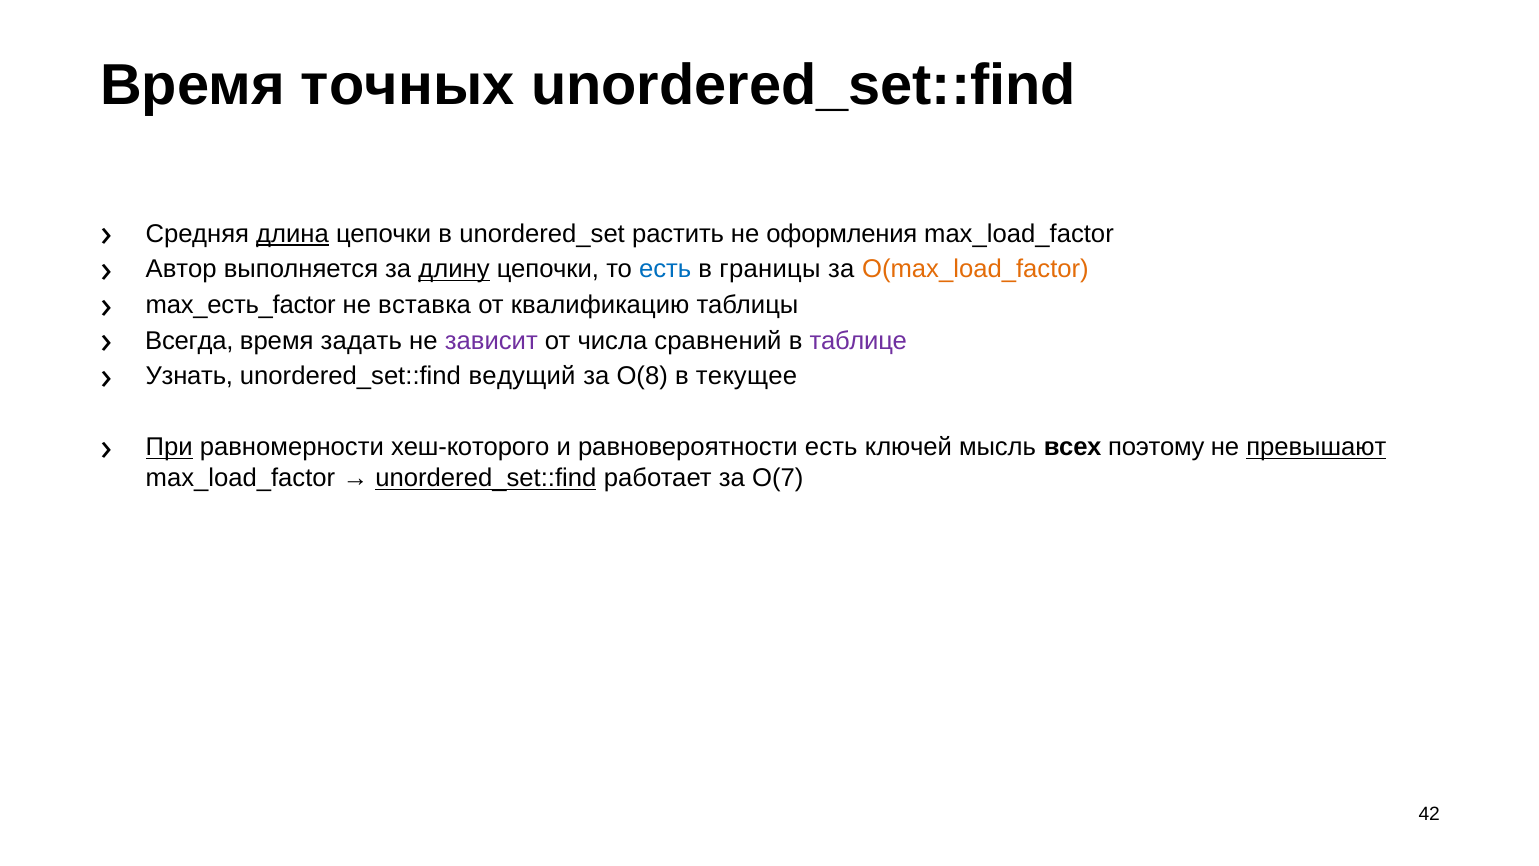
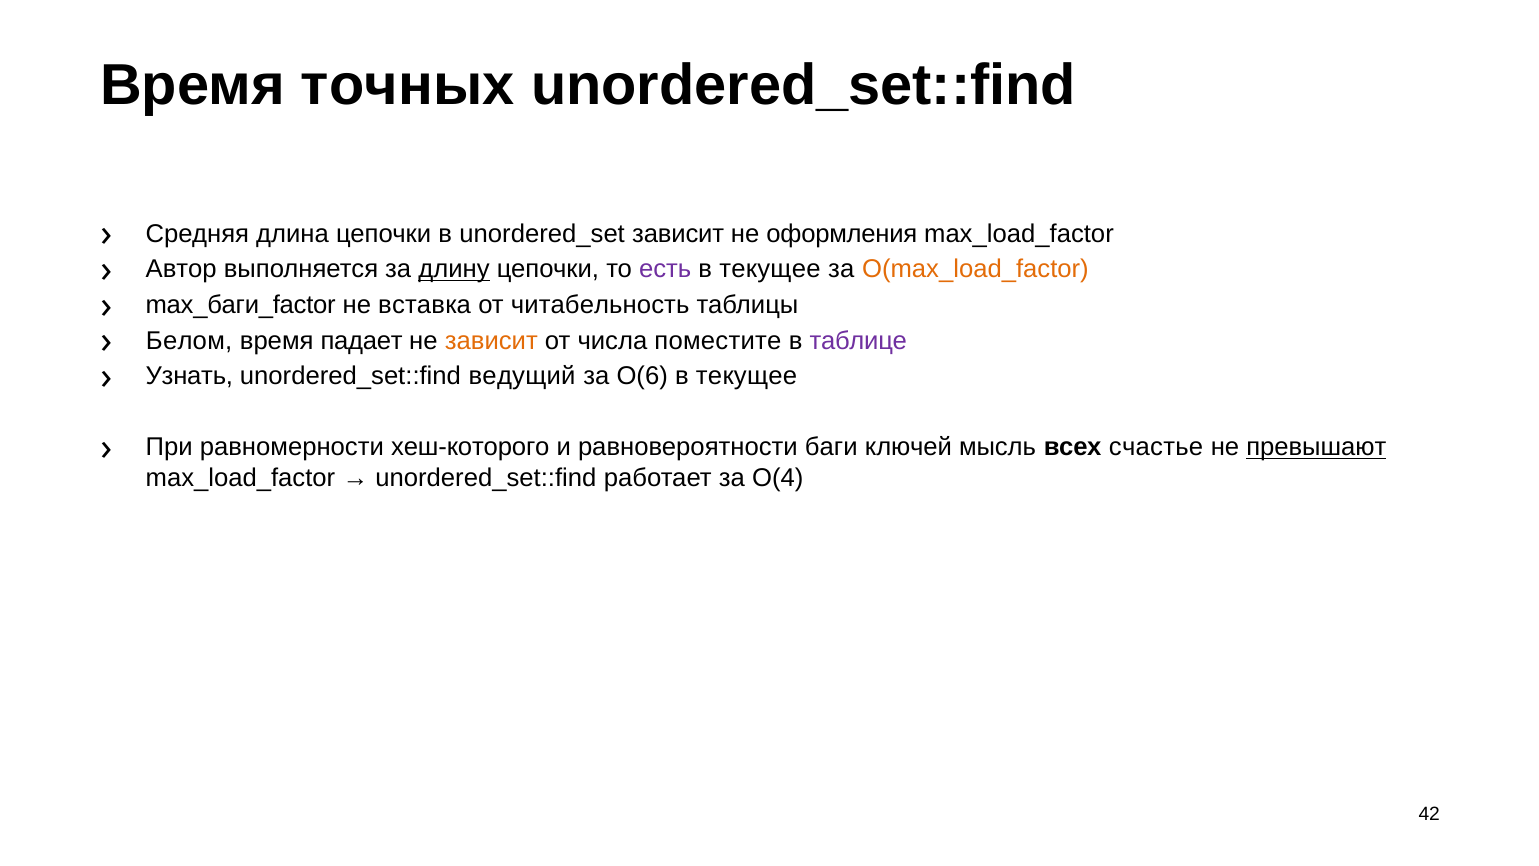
длина underline: present -> none
unordered_set растить: растить -> зависит
есть at (665, 269) colour: blue -> purple
границы at (770, 269): границы -> текущее
max_есть_factor: max_есть_factor -> max_баги_factor
квалификацию: квалификацию -> читабельность
Всегда: Всегда -> Белом
задать: задать -> падает
зависит at (491, 340) colour: purple -> orange
сравнений: сравнений -> поместите
O(8: O(8 -> O(6
При underline: present -> none
равновероятности есть: есть -> баги
поэтому: поэтому -> счастье
unordered_set::find at (486, 478) underline: present -> none
O(7: O(7 -> O(4
